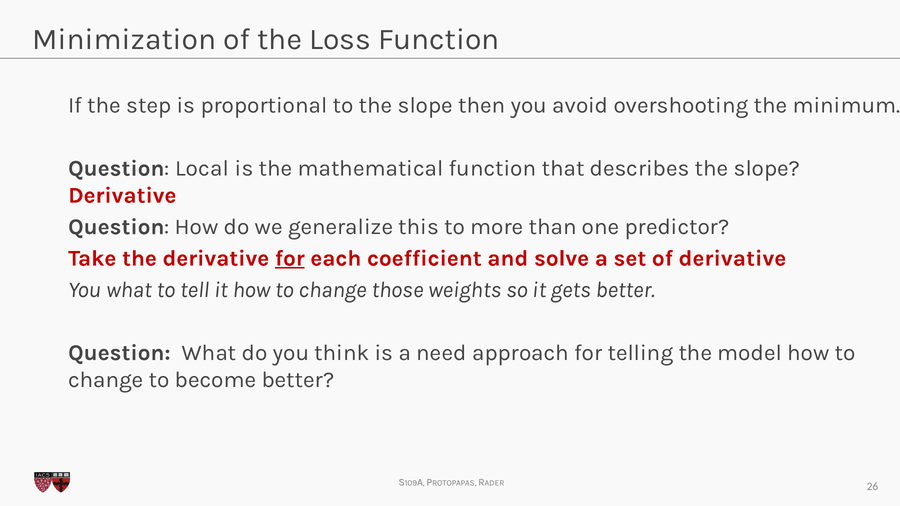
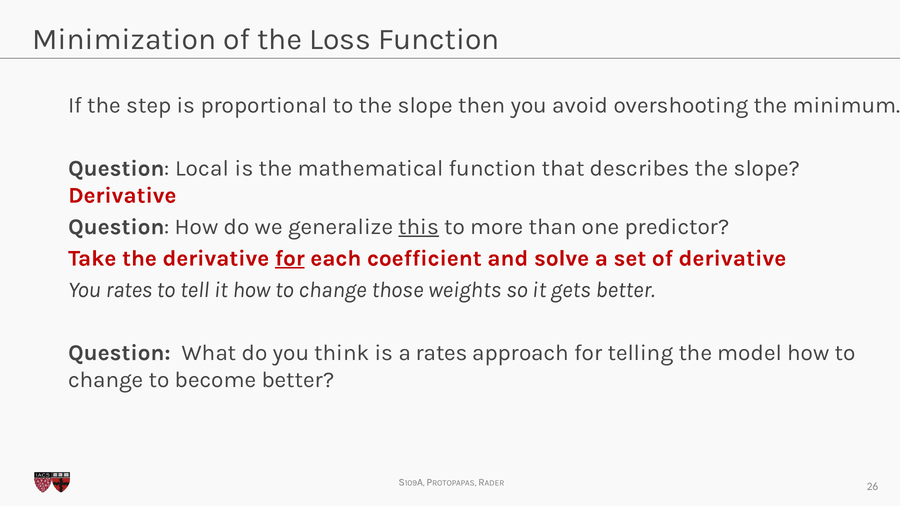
this underline: none -> present
You what: what -> rates
a need: need -> rates
